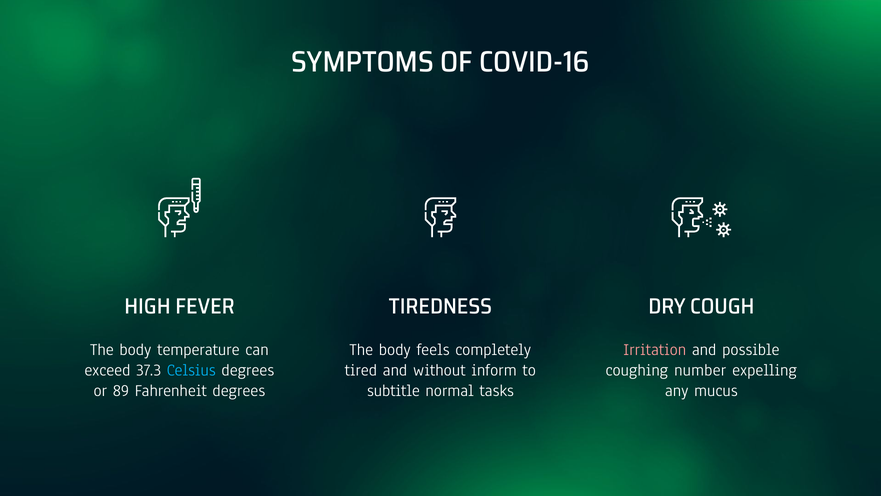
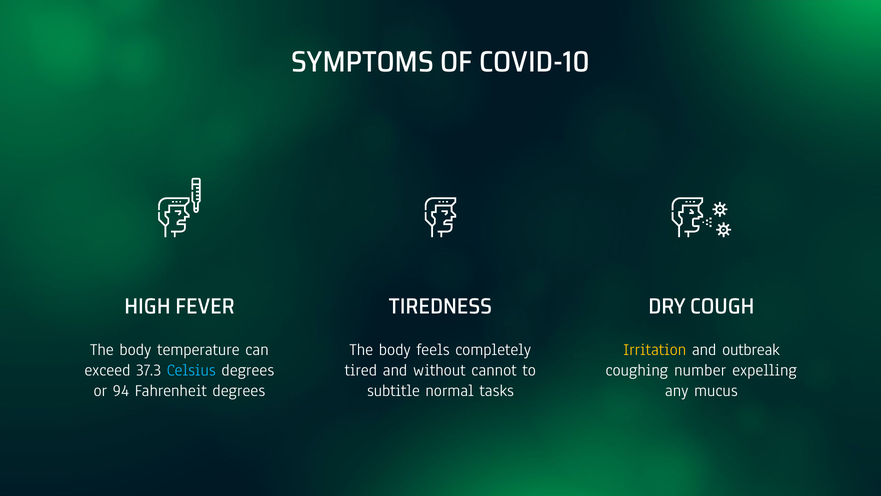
COVID-16: COVID-16 -> COVID-10
Irritation colour: pink -> yellow
possible: possible -> outbreak
inform: inform -> cannot
89: 89 -> 94
